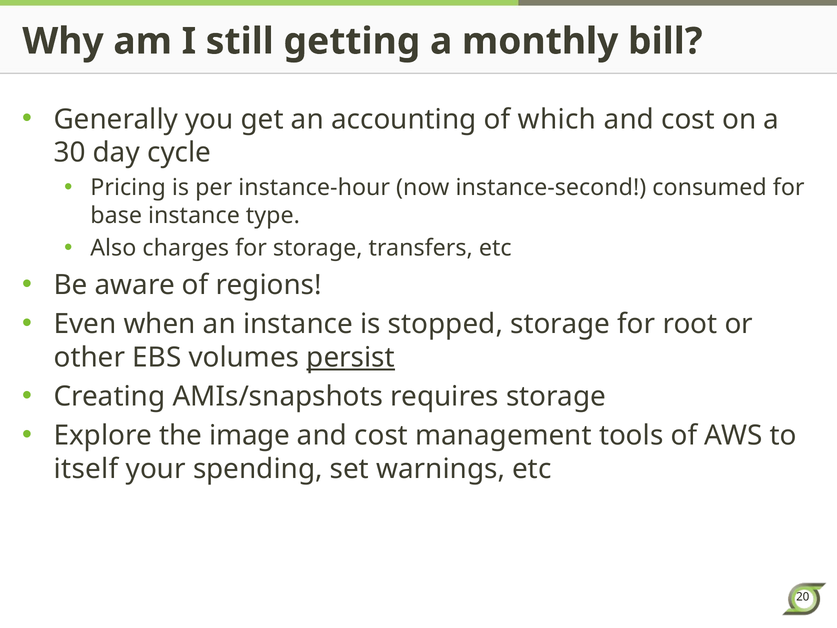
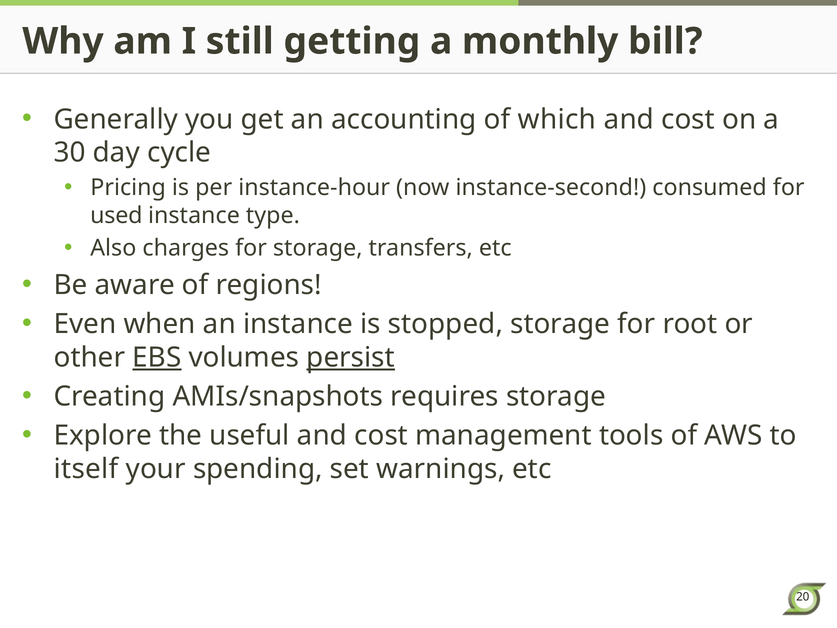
base: base -> used
EBS underline: none -> present
image: image -> useful
